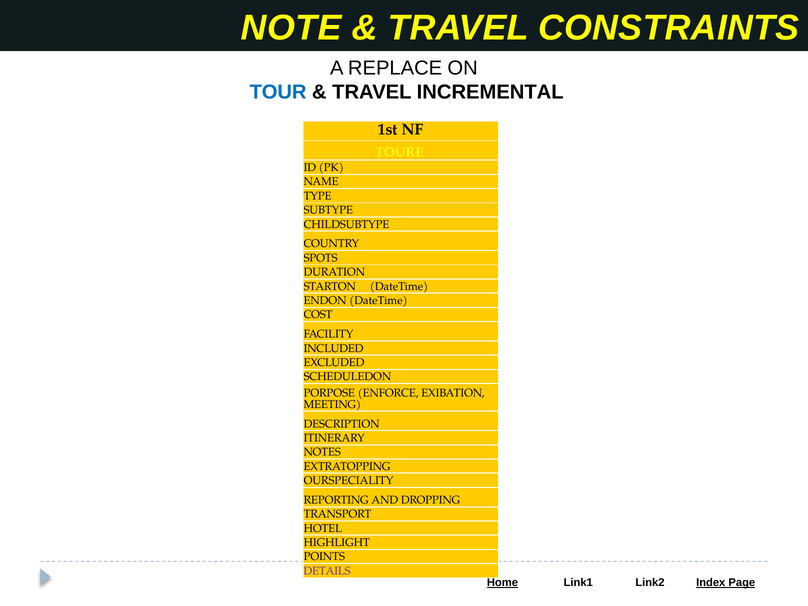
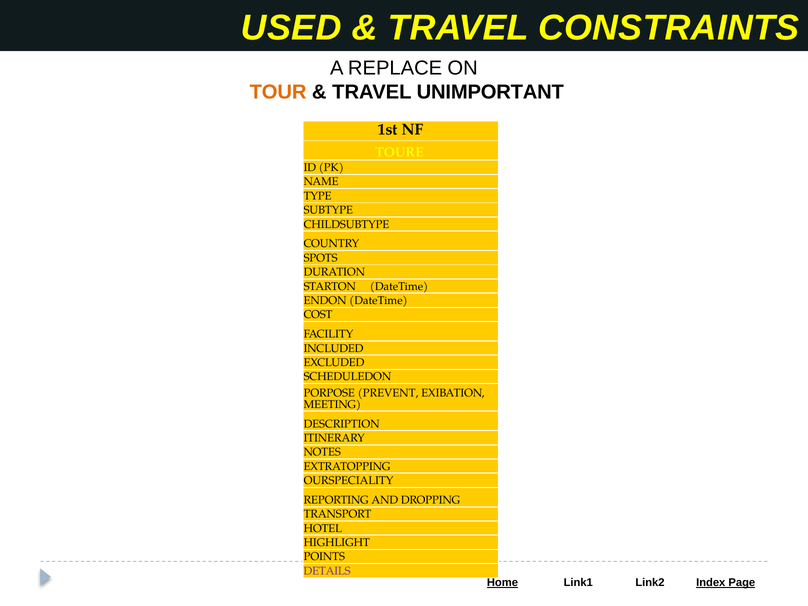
NOTE: NOTE -> USED
TOUR colour: blue -> orange
INCREMENTAL: INCREMENTAL -> UNIMPORTANT
ENFORCE: ENFORCE -> PREVENT
